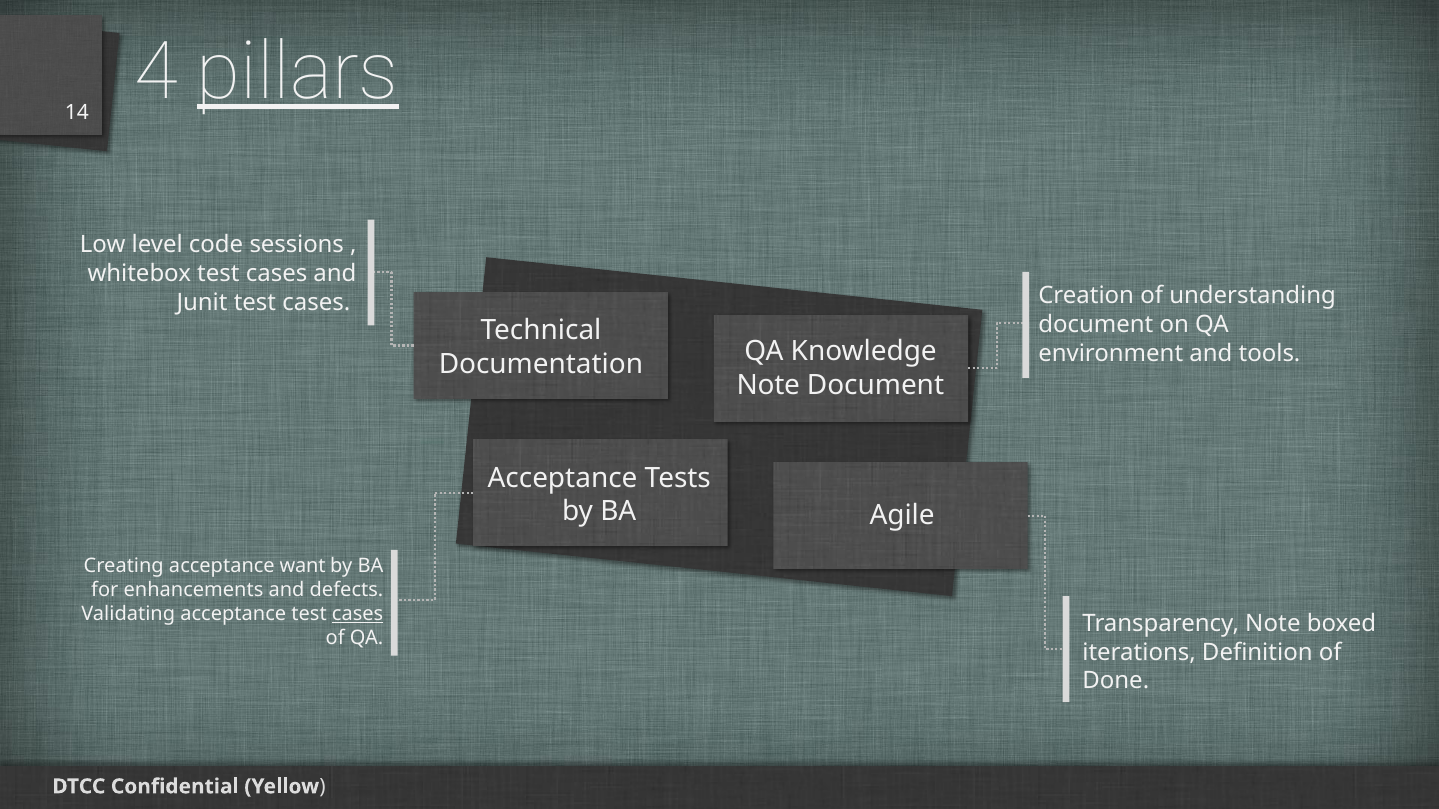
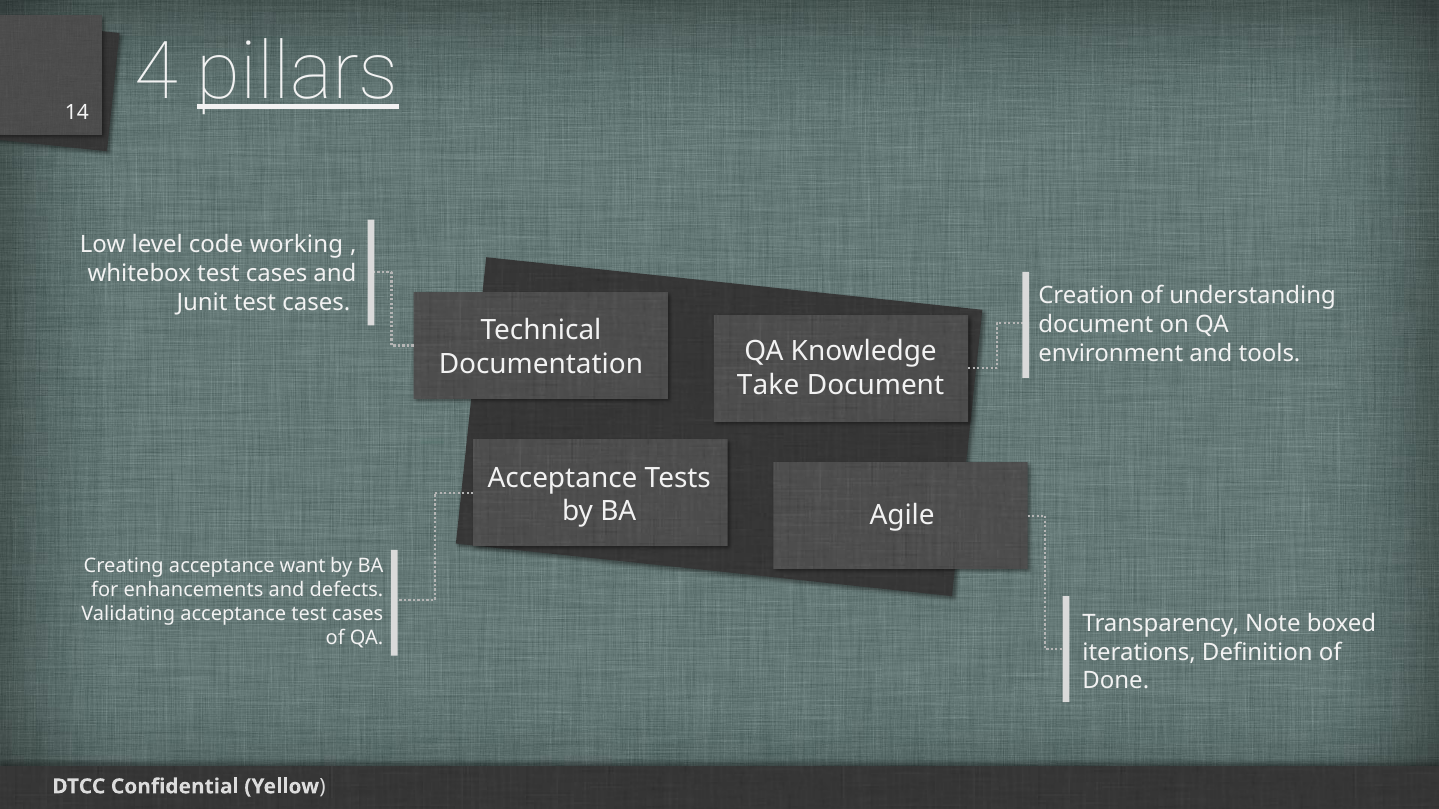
sessions: sessions -> working
Note at (768, 385): Note -> Take
cases at (358, 614) underline: present -> none
